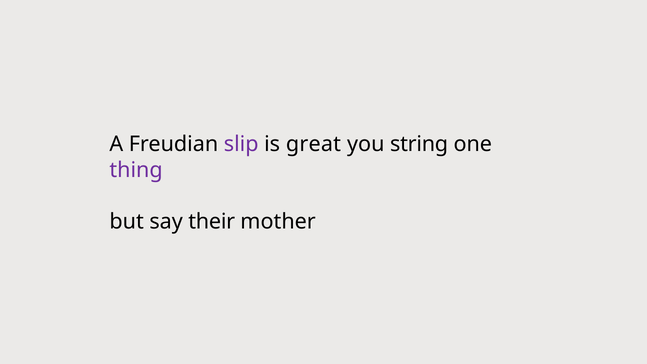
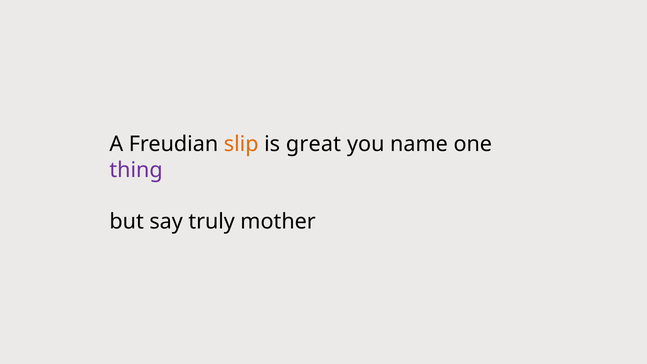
slip colour: purple -> orange
string: string -> name
their: their -> truly
